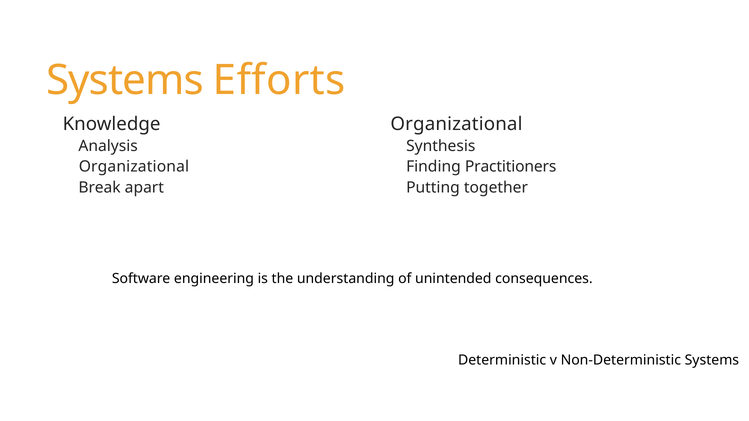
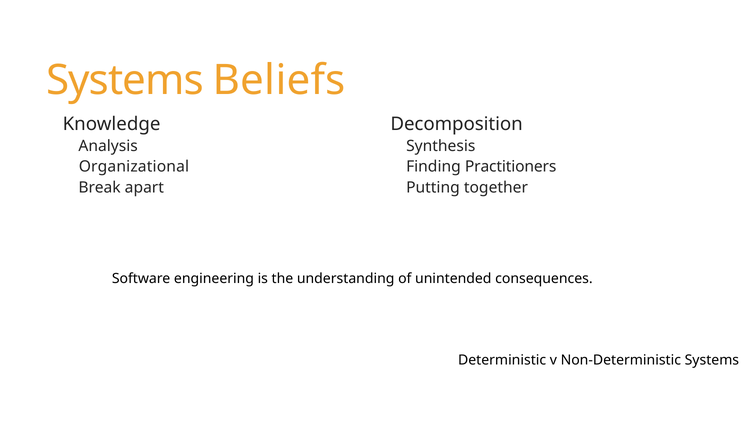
Efforts: Efforts -> Beliefs
Organizational at (456, 124): Organizational -> Decomposition
